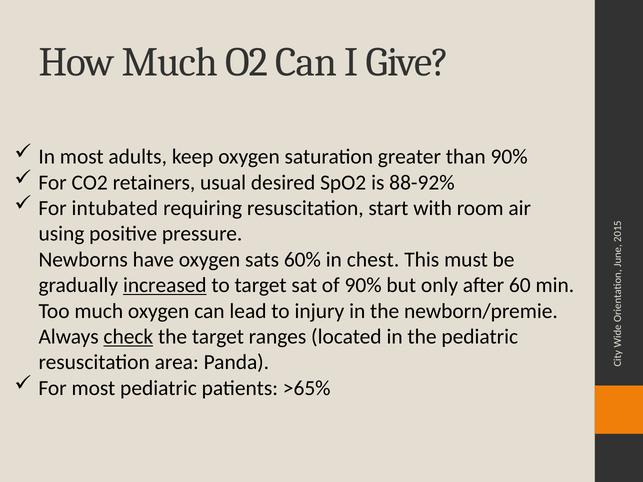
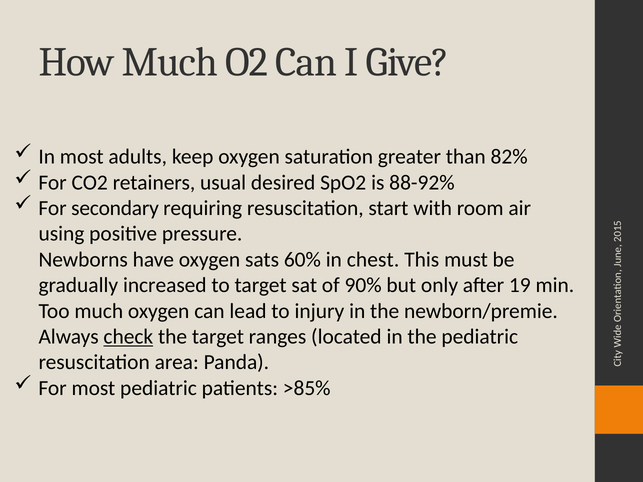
than 90%: 90% -> 82%
intubated: intubated -> secondary
increased underline: present -> none
60: 60 -> 19
>65%: >65% -> >85%
